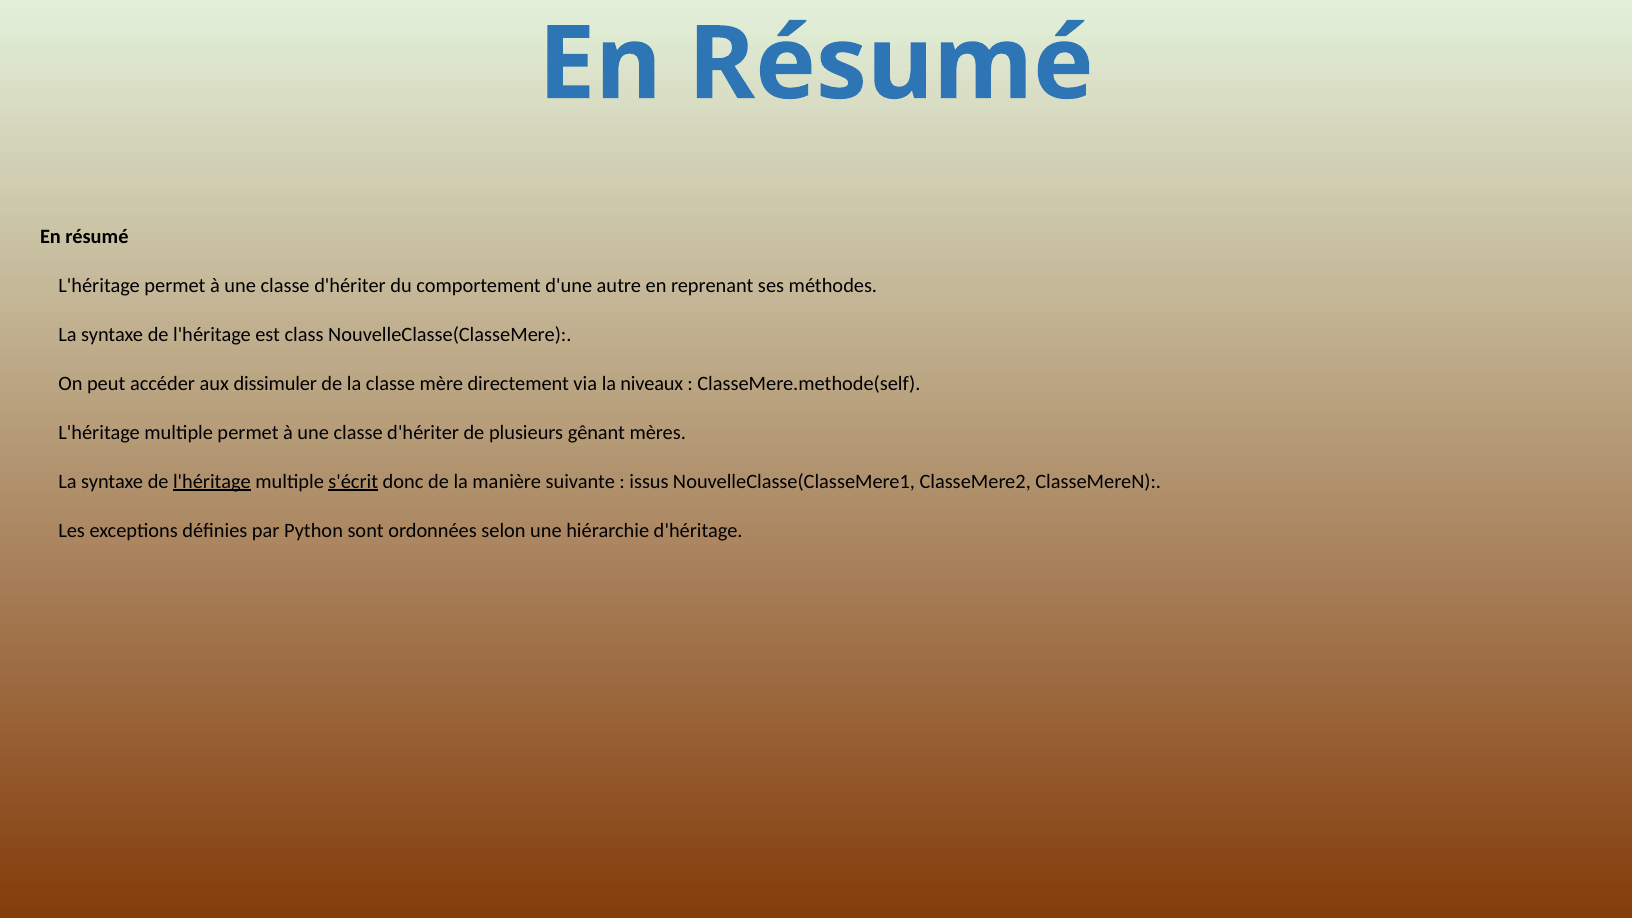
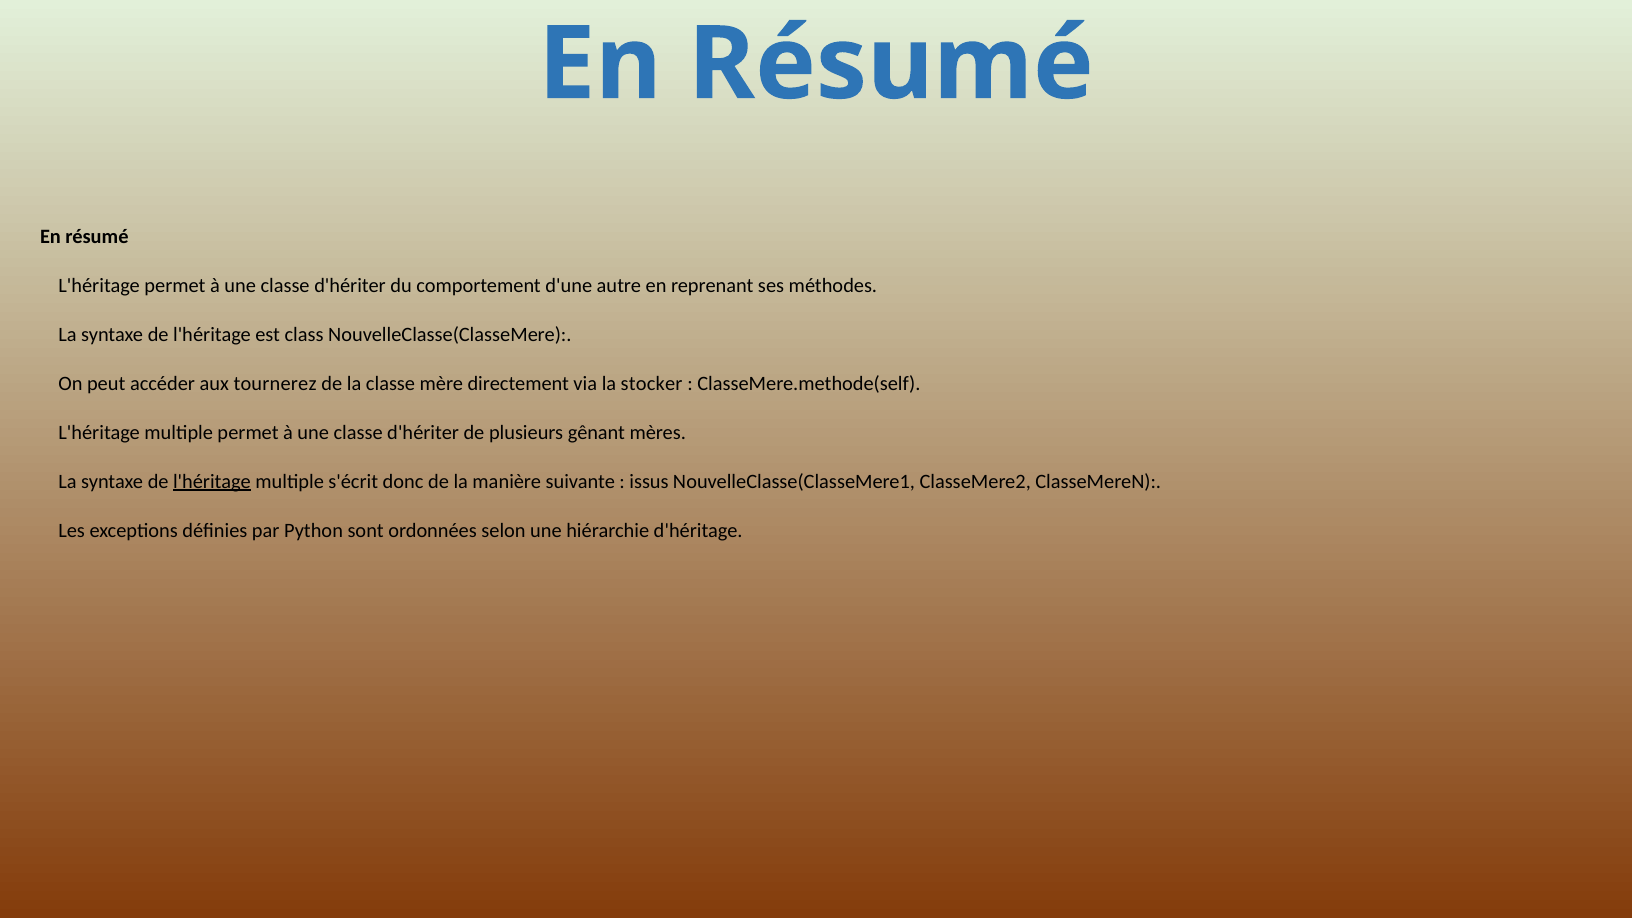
dissimuler: dissimuler -> tournerez
niveaux: niveaux -> stocker
s'écrit underline: present -> none
